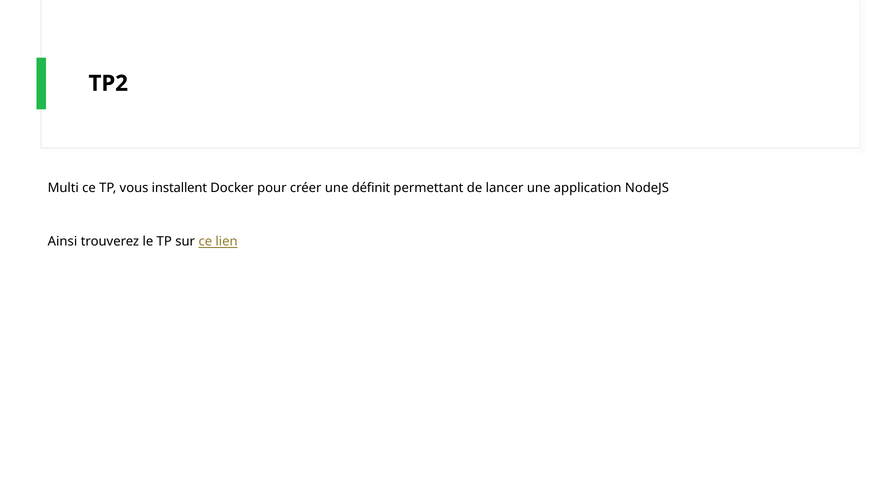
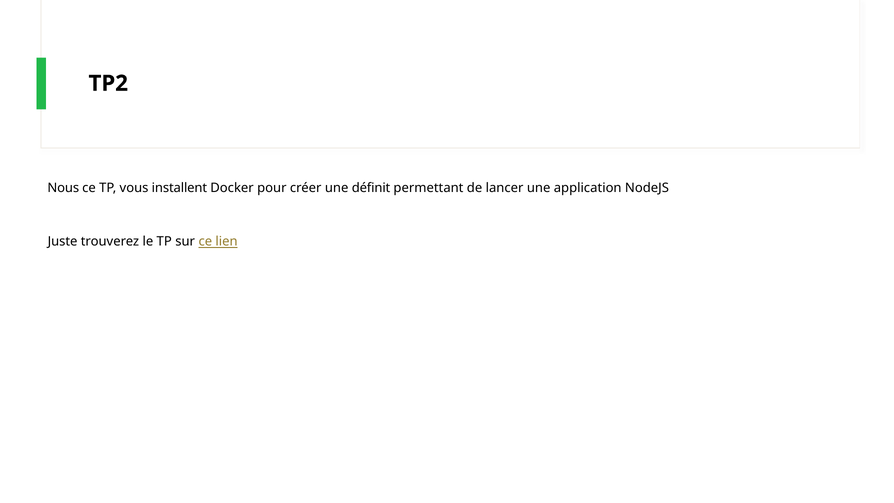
Multi: Multi -> Nous
Ainsi: Ainsi -> Juste
